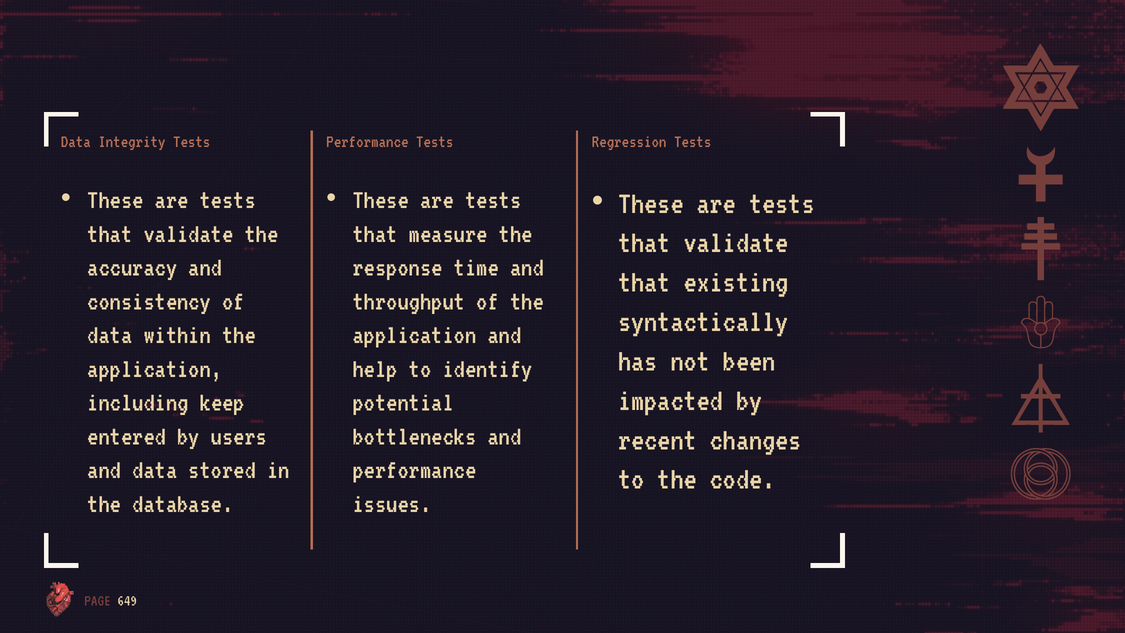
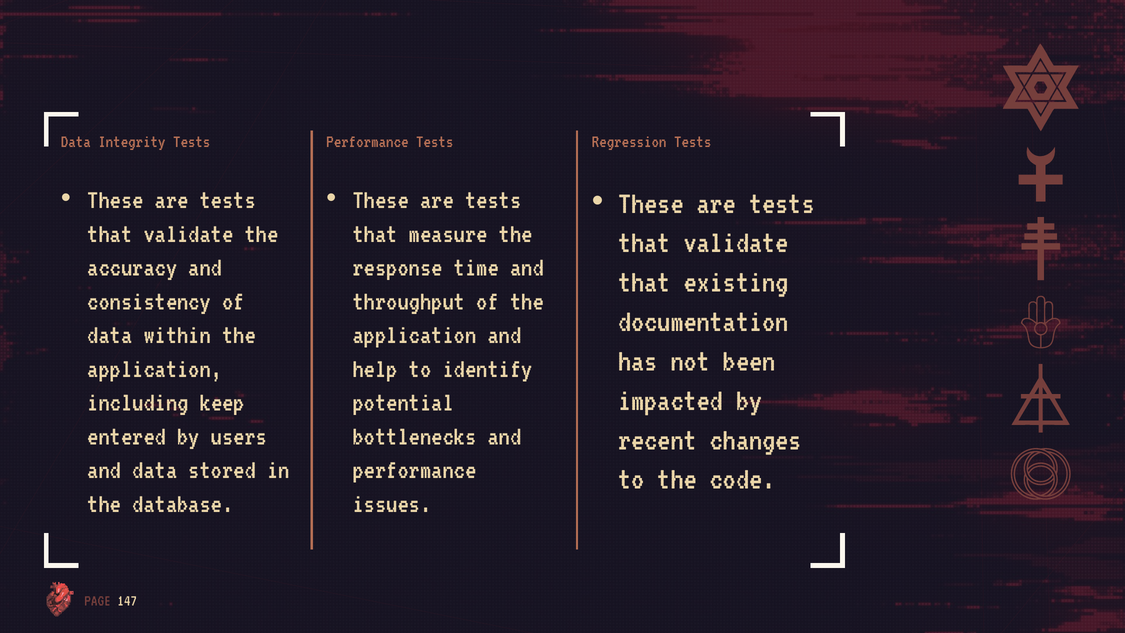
syntactically: syntactically -> documentation
649: 649 -> 147
